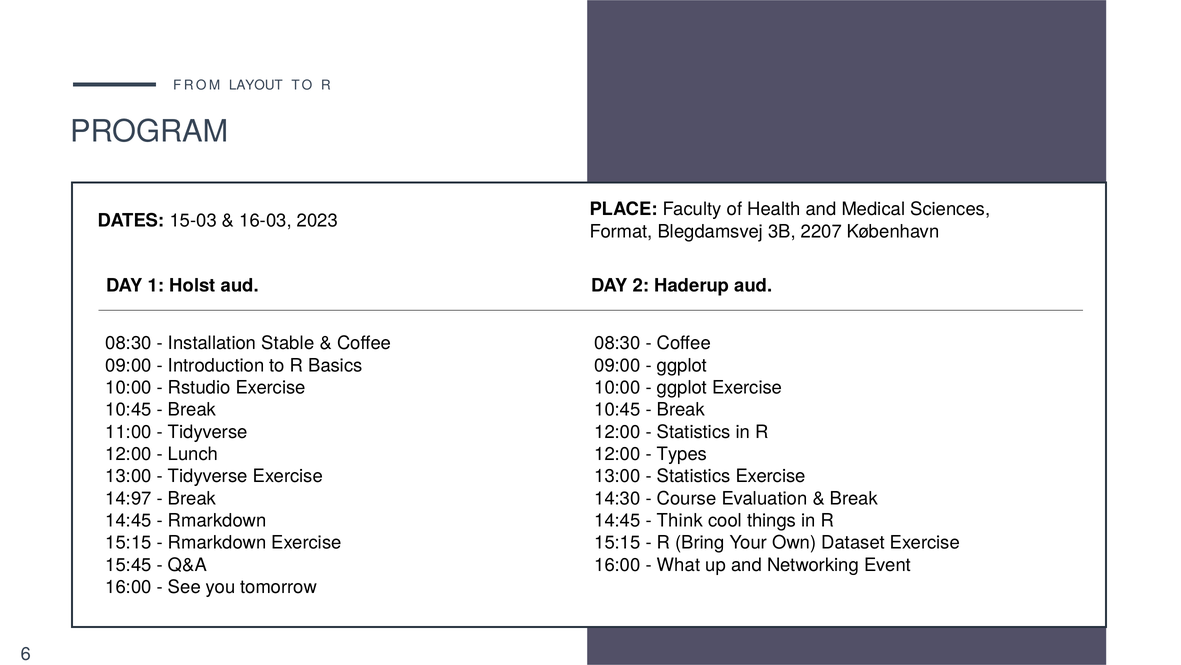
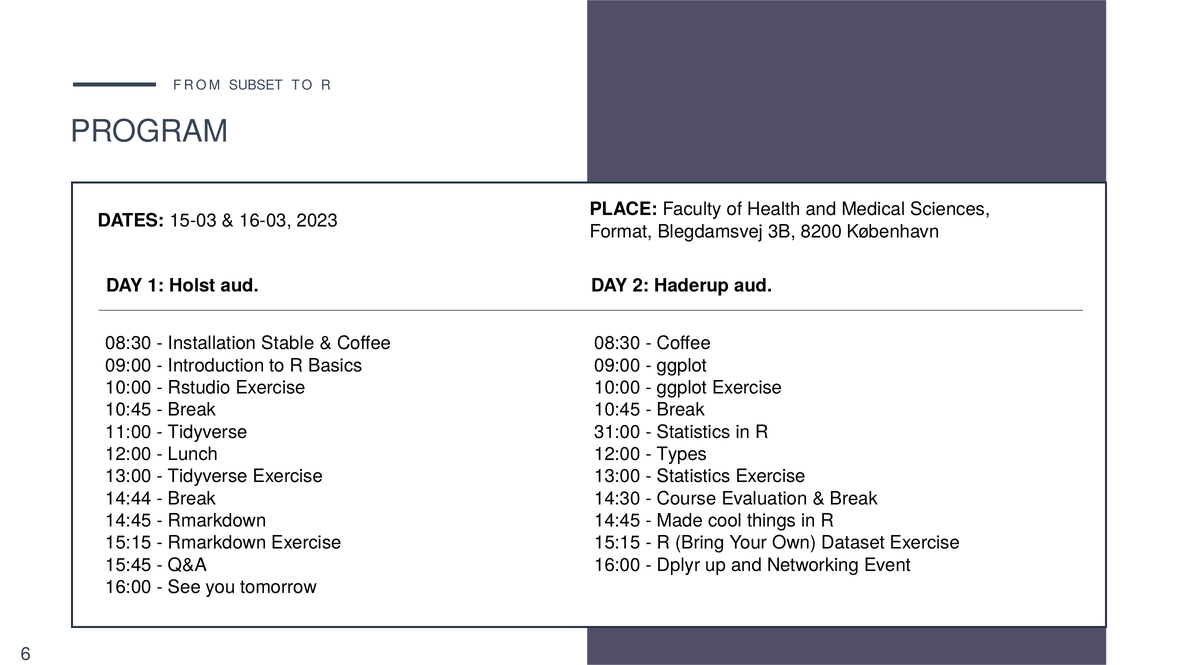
LAYOUT: LAYOUT -> SUBSET
2207: 2207 -> 8200
12:00 at (617, 432): 12:00 -> 31:00
14:97: 14:97 -> 14:44
Think: Think -> Made
What: What -> Dplyr
